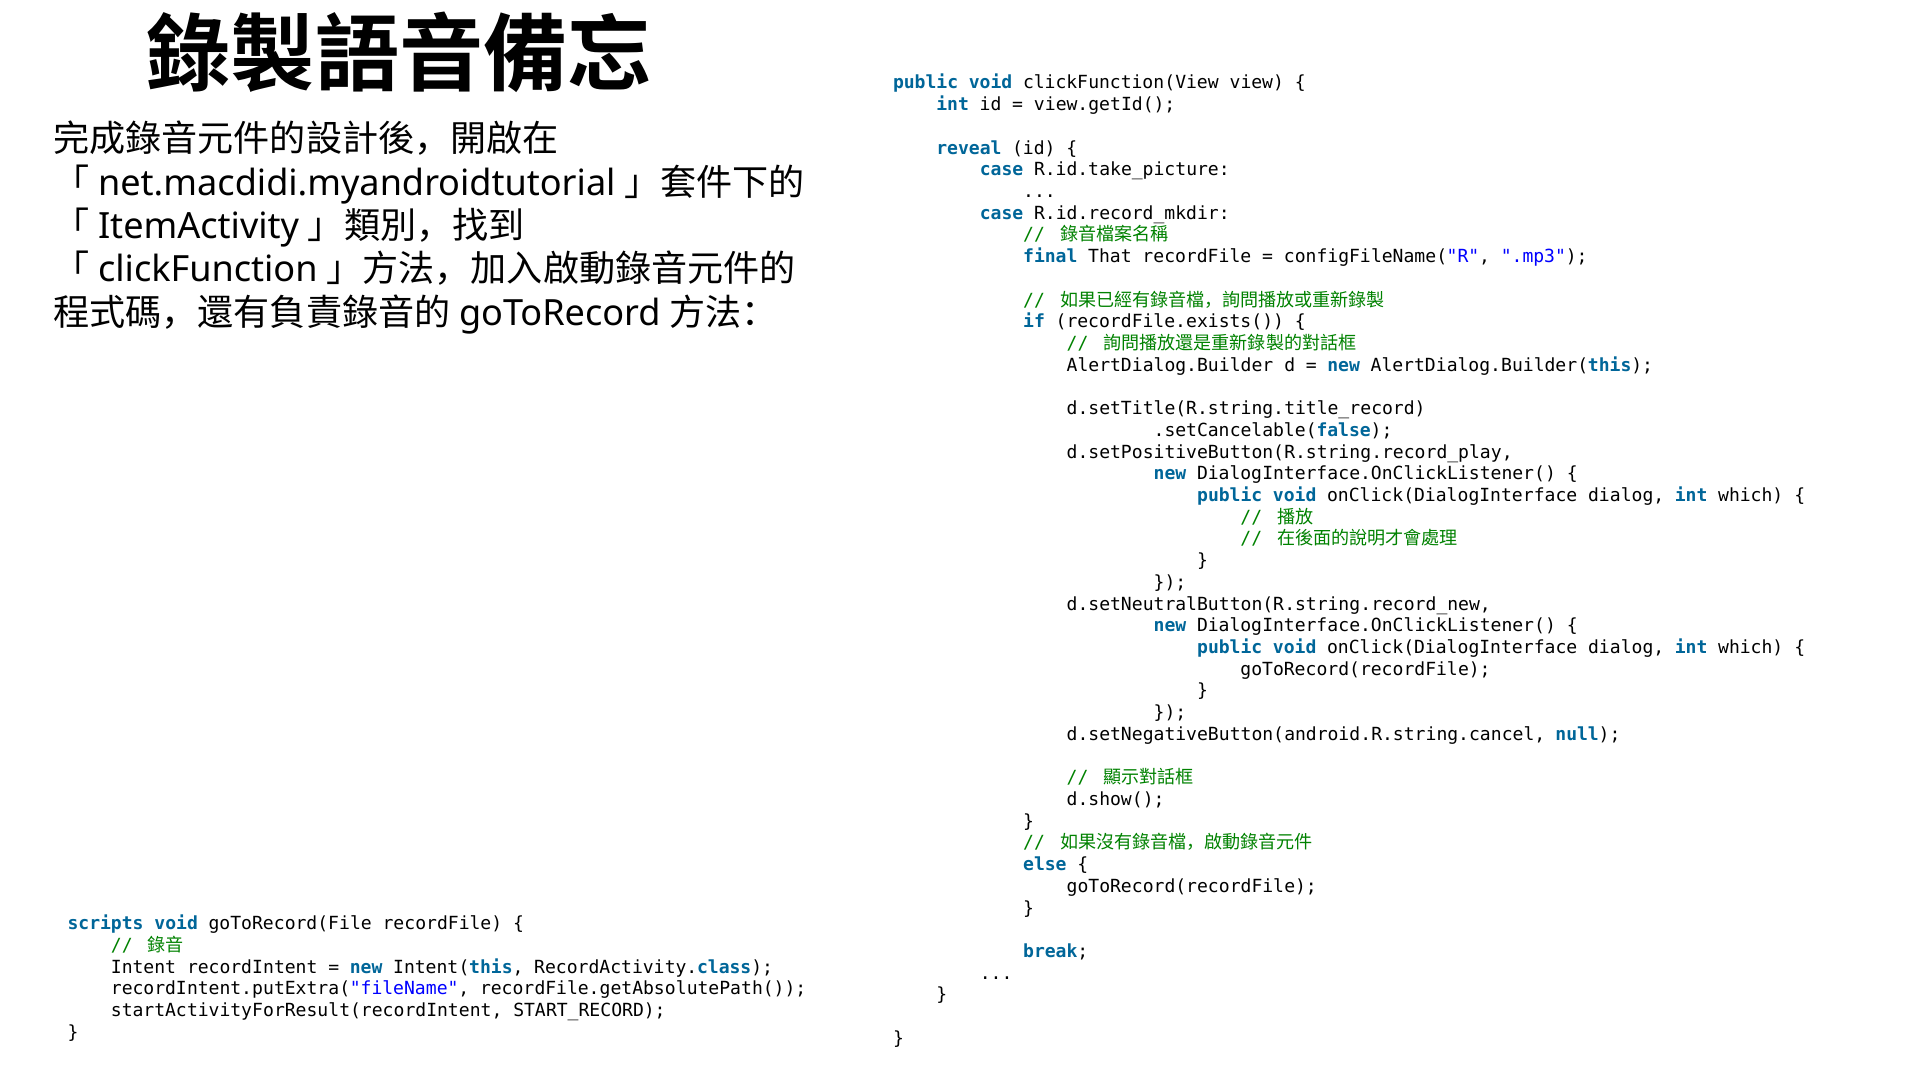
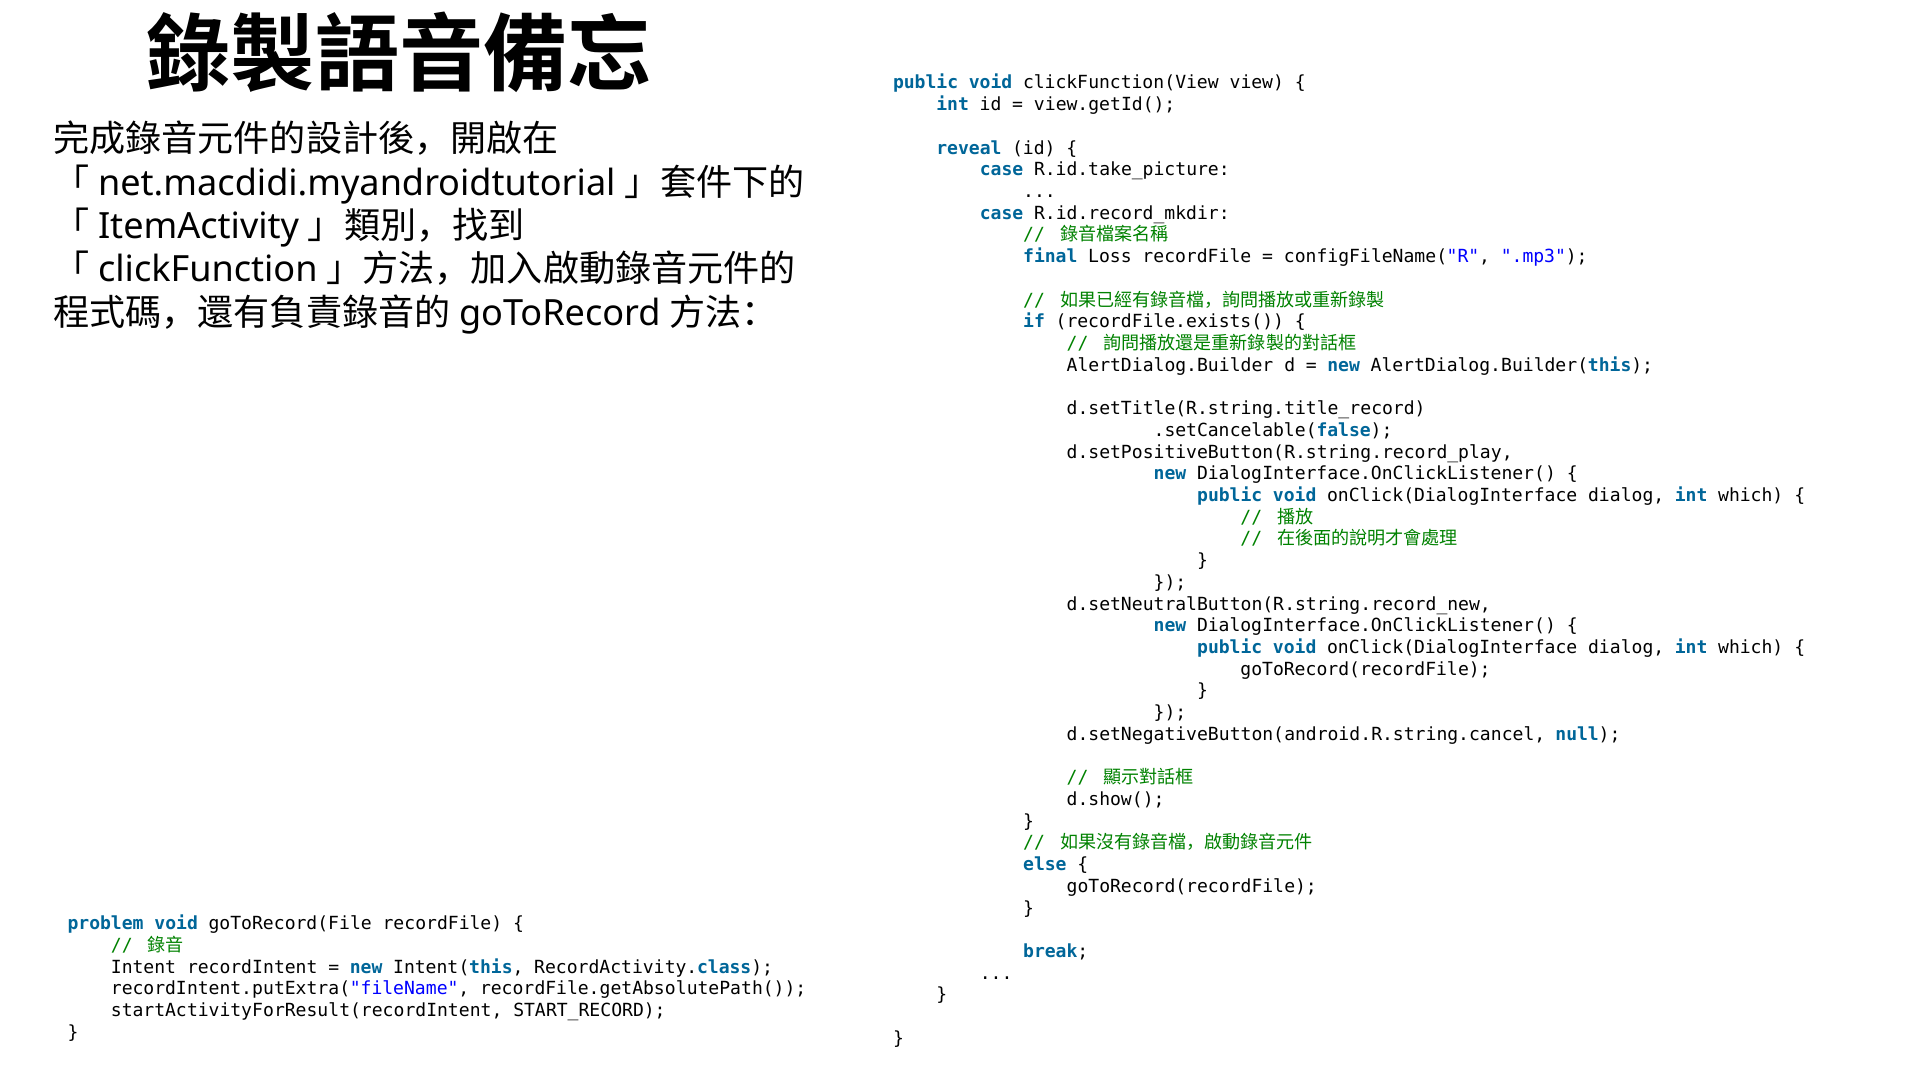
That: That -> Loss
scripts: scripts -> problem
